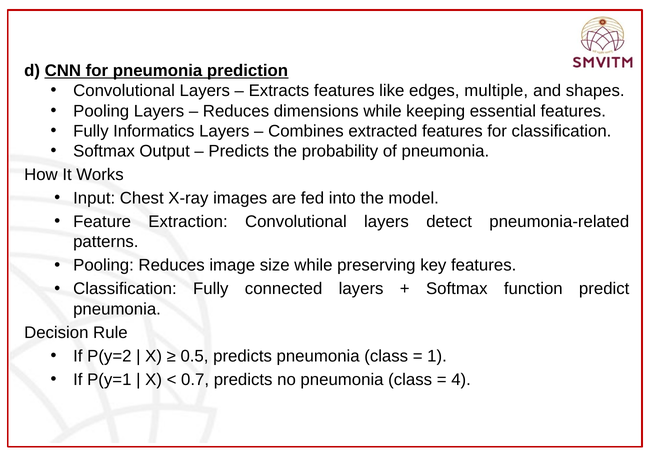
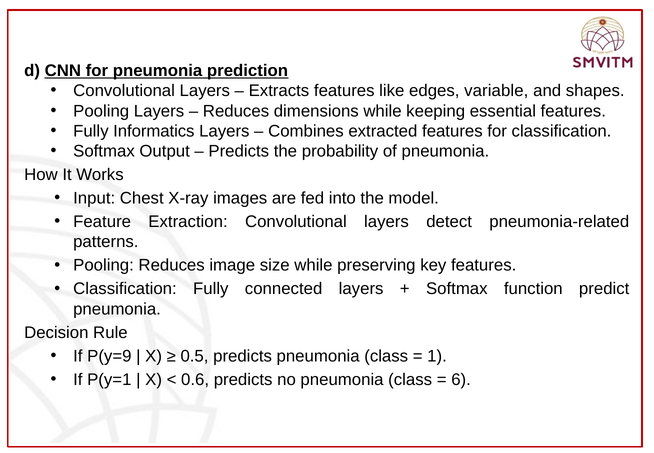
multiple: multiple -> variable
P(y=2: P(y=2 -> P(y=9
0.7: 0.7 -> 0.6
4: 4 -> 6
